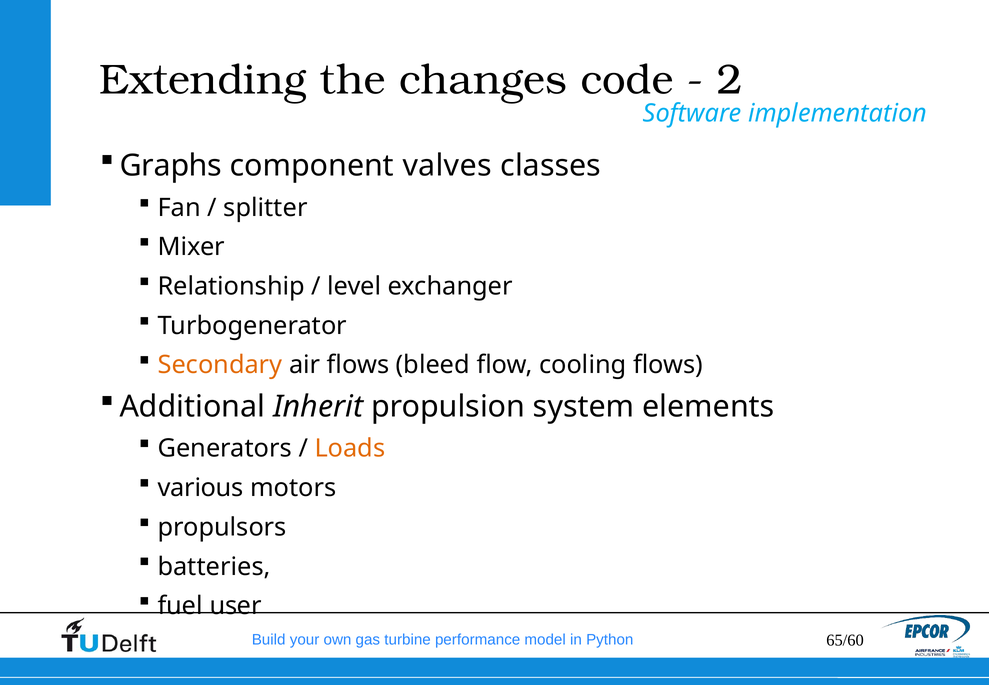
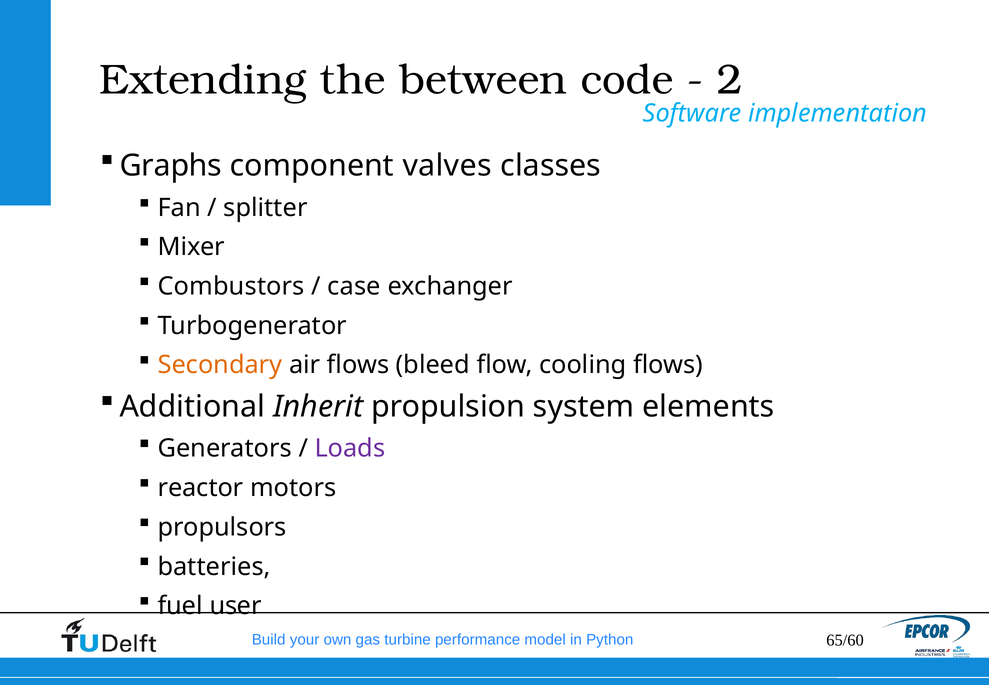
changes: changes -> between
Relationship: Relationship -> Combustors
level: level -> case
Loads colour: orange -> purple
various: various -> reactor
